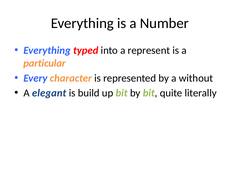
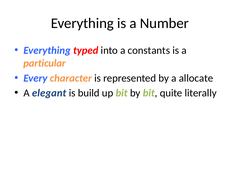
represent: represent -> constants
without: without -> allocate
